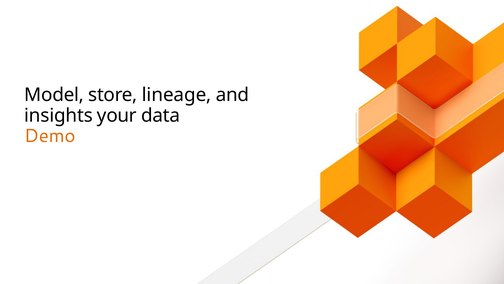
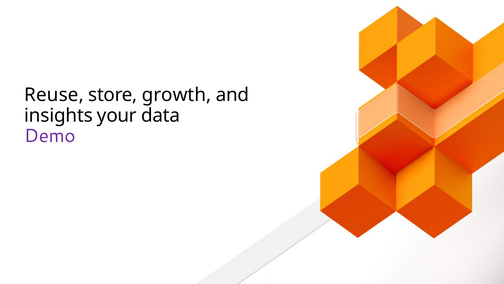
Model: Model -> Reuse
lineage: lineage -> growth
Demo colour: orange -> purple
